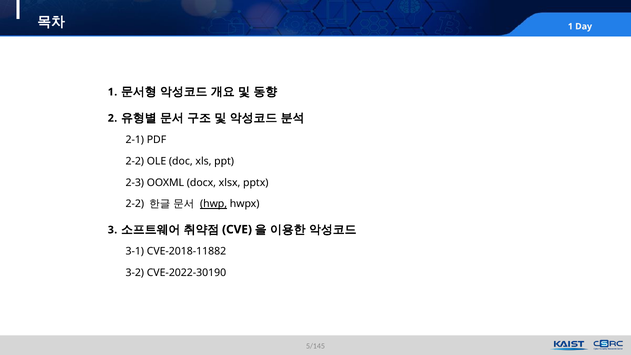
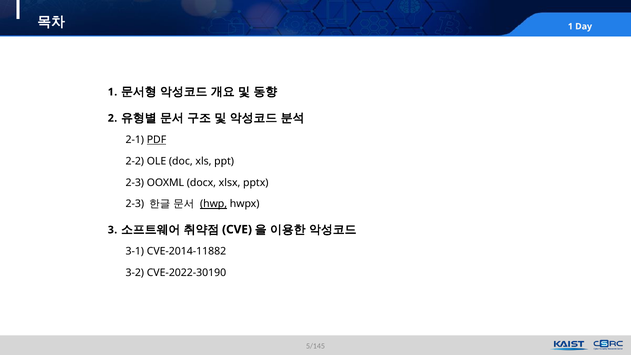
PDF underline: none -> present
2-2 at (135, 204): 2-2 -> 2-3
CVE-2018-11882: CVE-2018-11882 -> CVE-2014-11882
